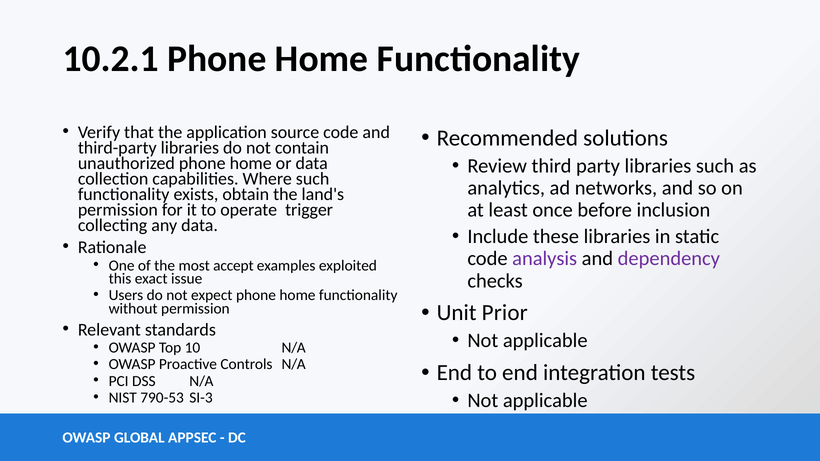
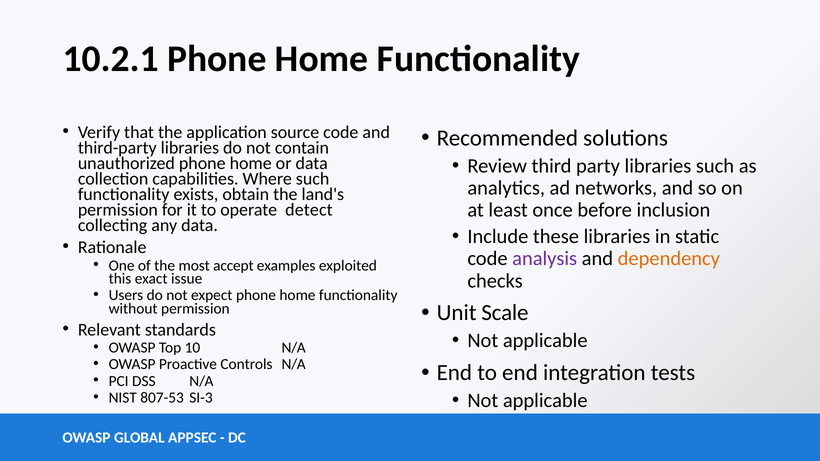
trigger: trigger -> detect
dependency colour: purple -> orange
Prior: Prior -> Scale
790-53: 790-53 -> 807-53
